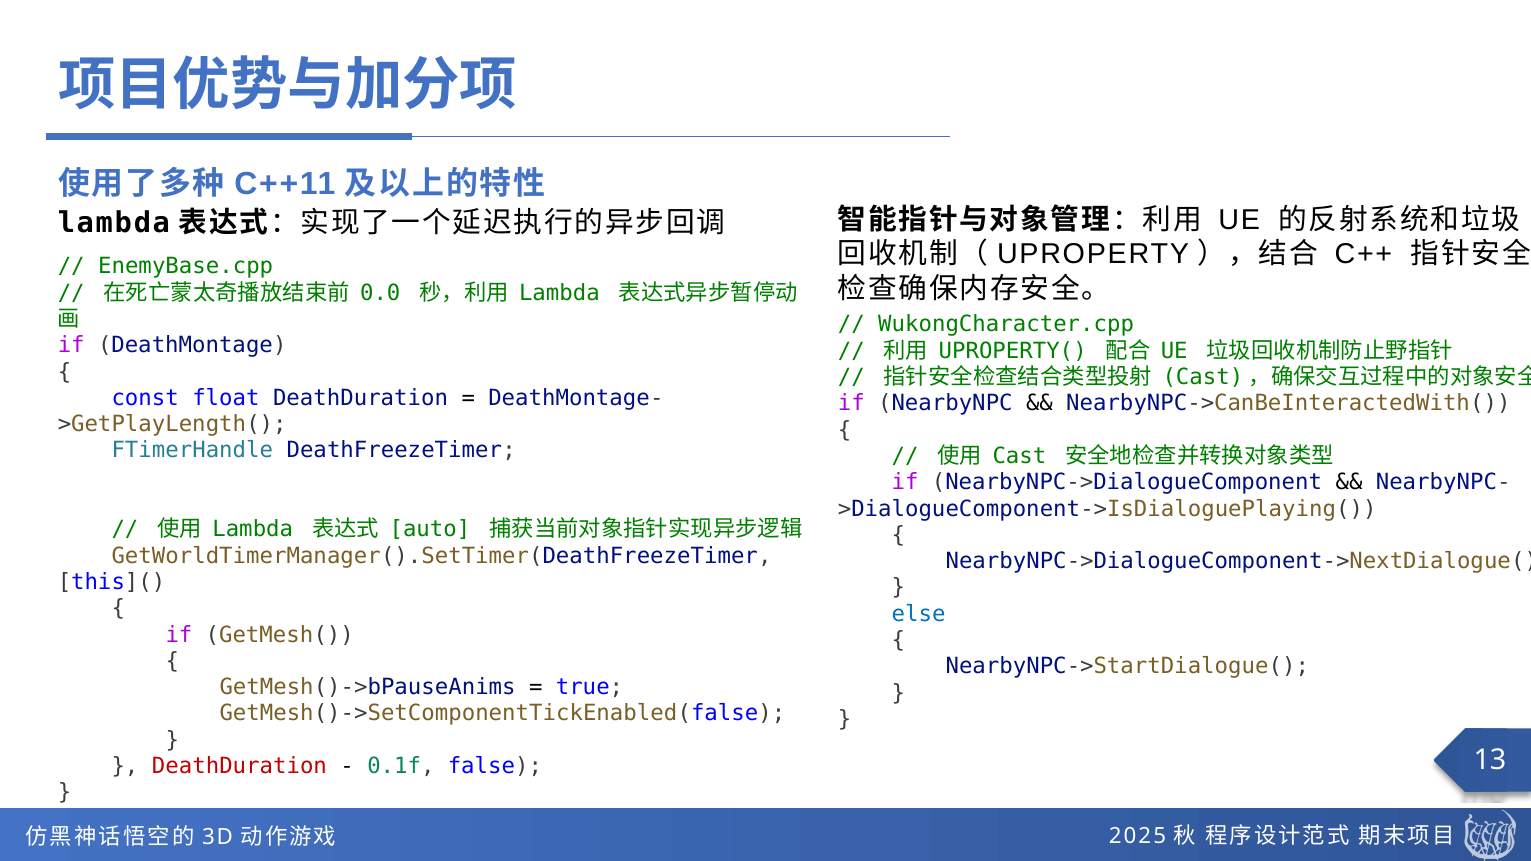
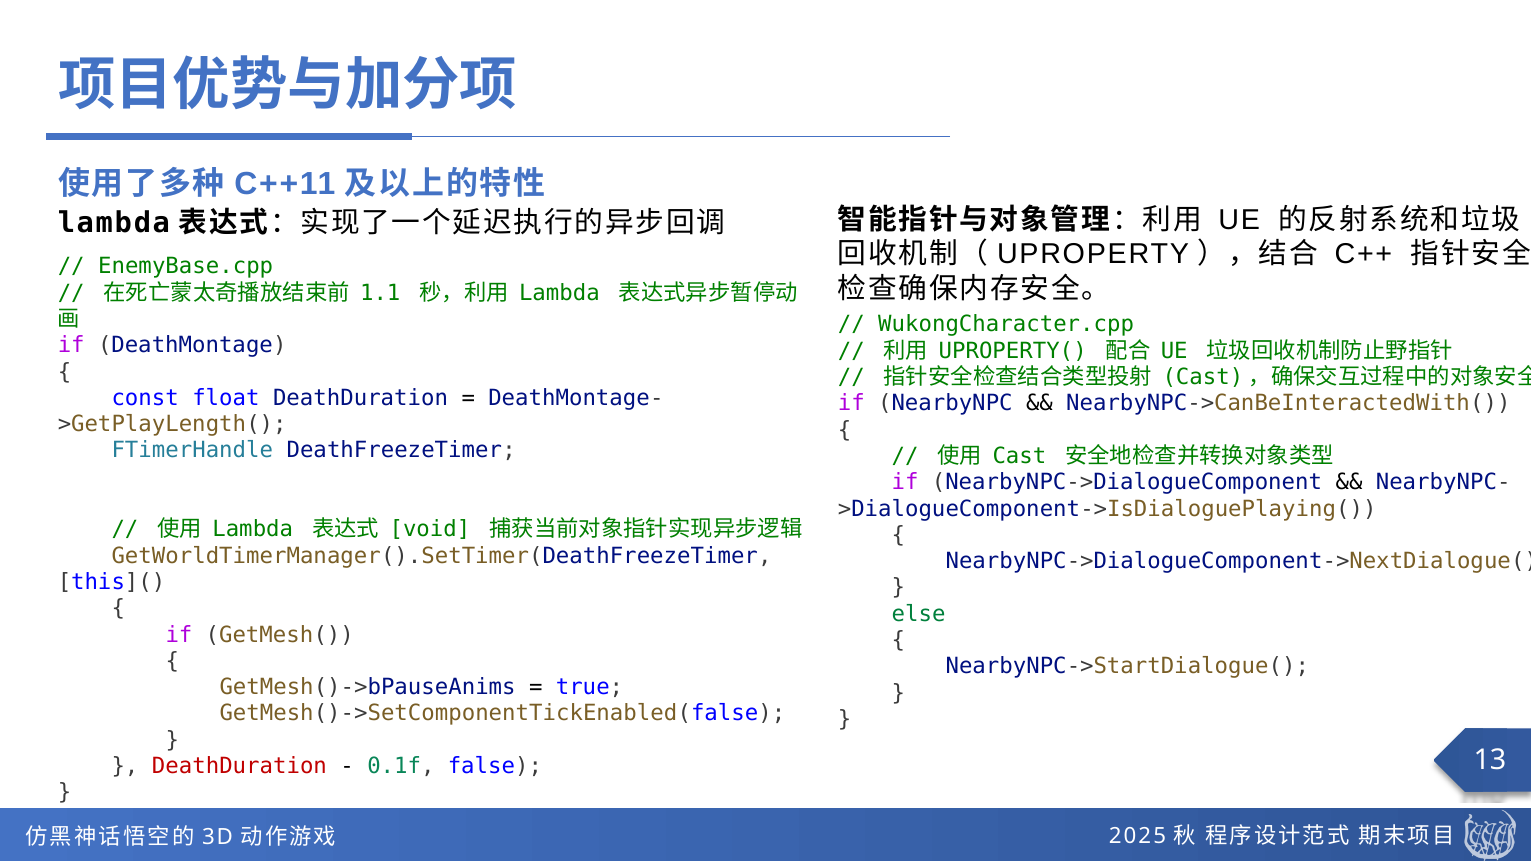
0.0: 0.0 -> 1.1
auto: auto -> void
else colour: blue -> green
